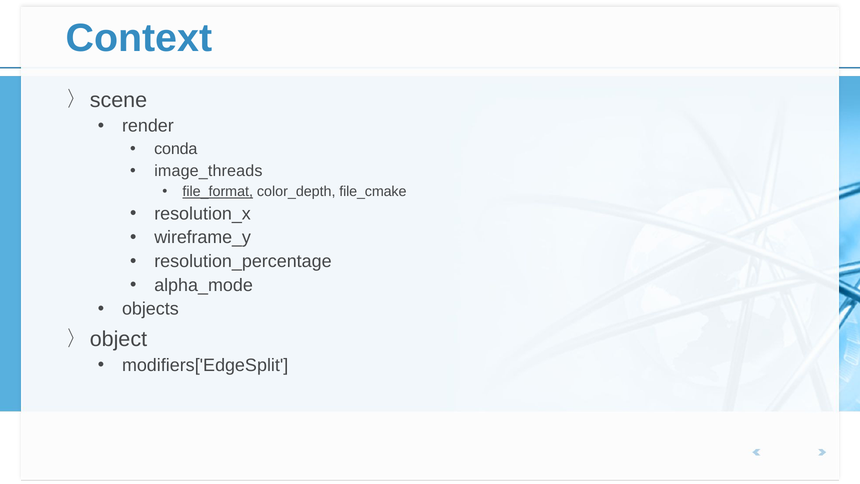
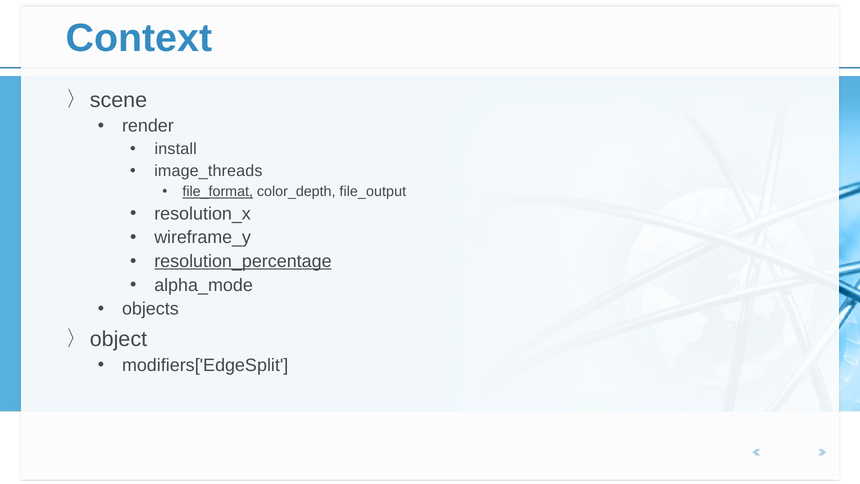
conda: conda -> install
file_cmake: file_cmake -> file_output
resolution_percentage underline: none -> present
